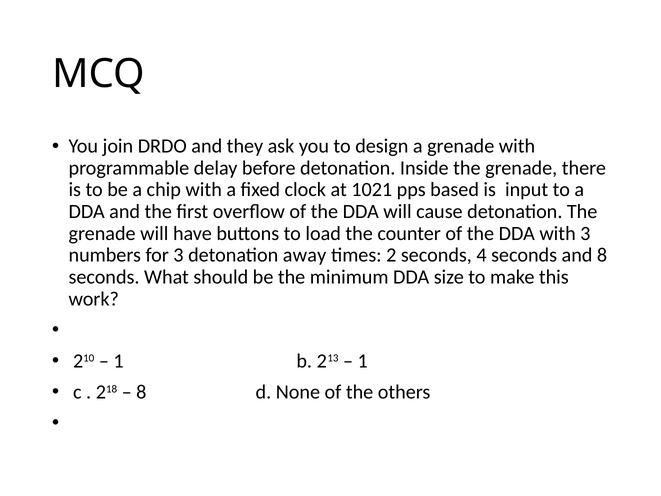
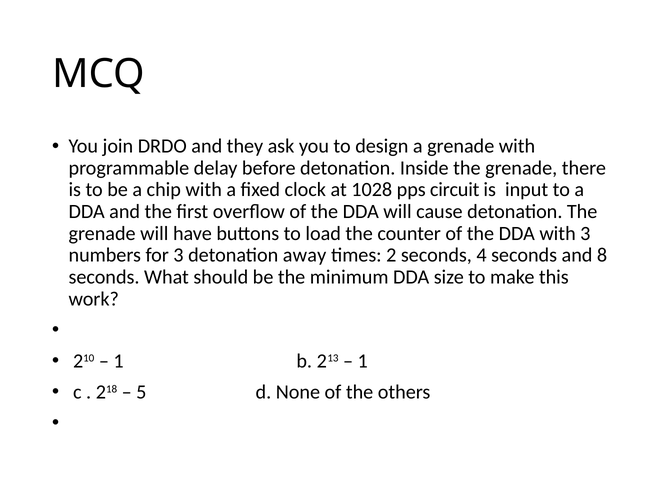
1021: 1021 -> 1028
based: based -> circuit
8 at (141, 392): 8 -> 5
